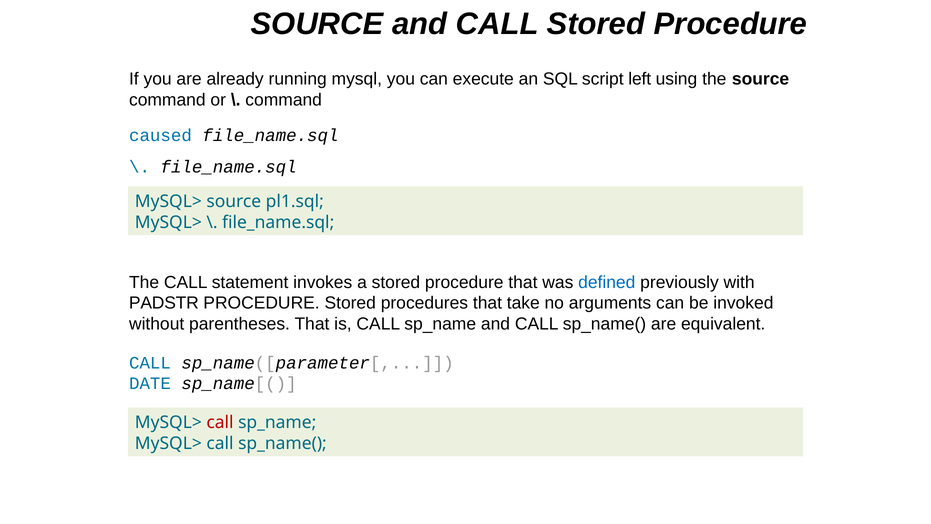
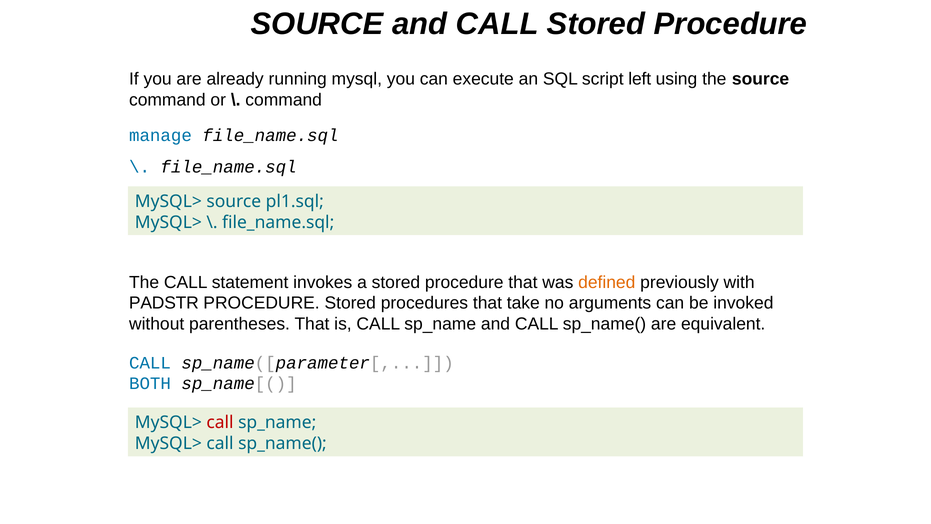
caused: caused -> manage
defined colour: blue -> orange
DATE: DATE -> BOTH
